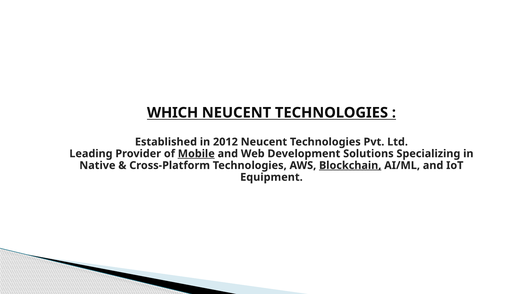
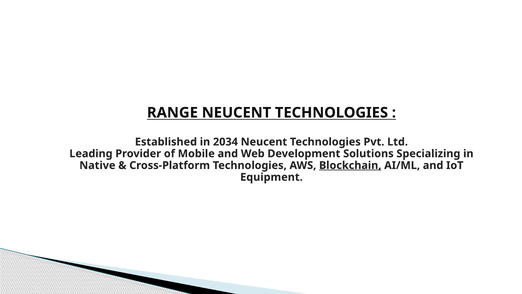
WHICH: WHICH -> RANGE
2012: 2012 -> 2034
Mobile underline: present -> none
